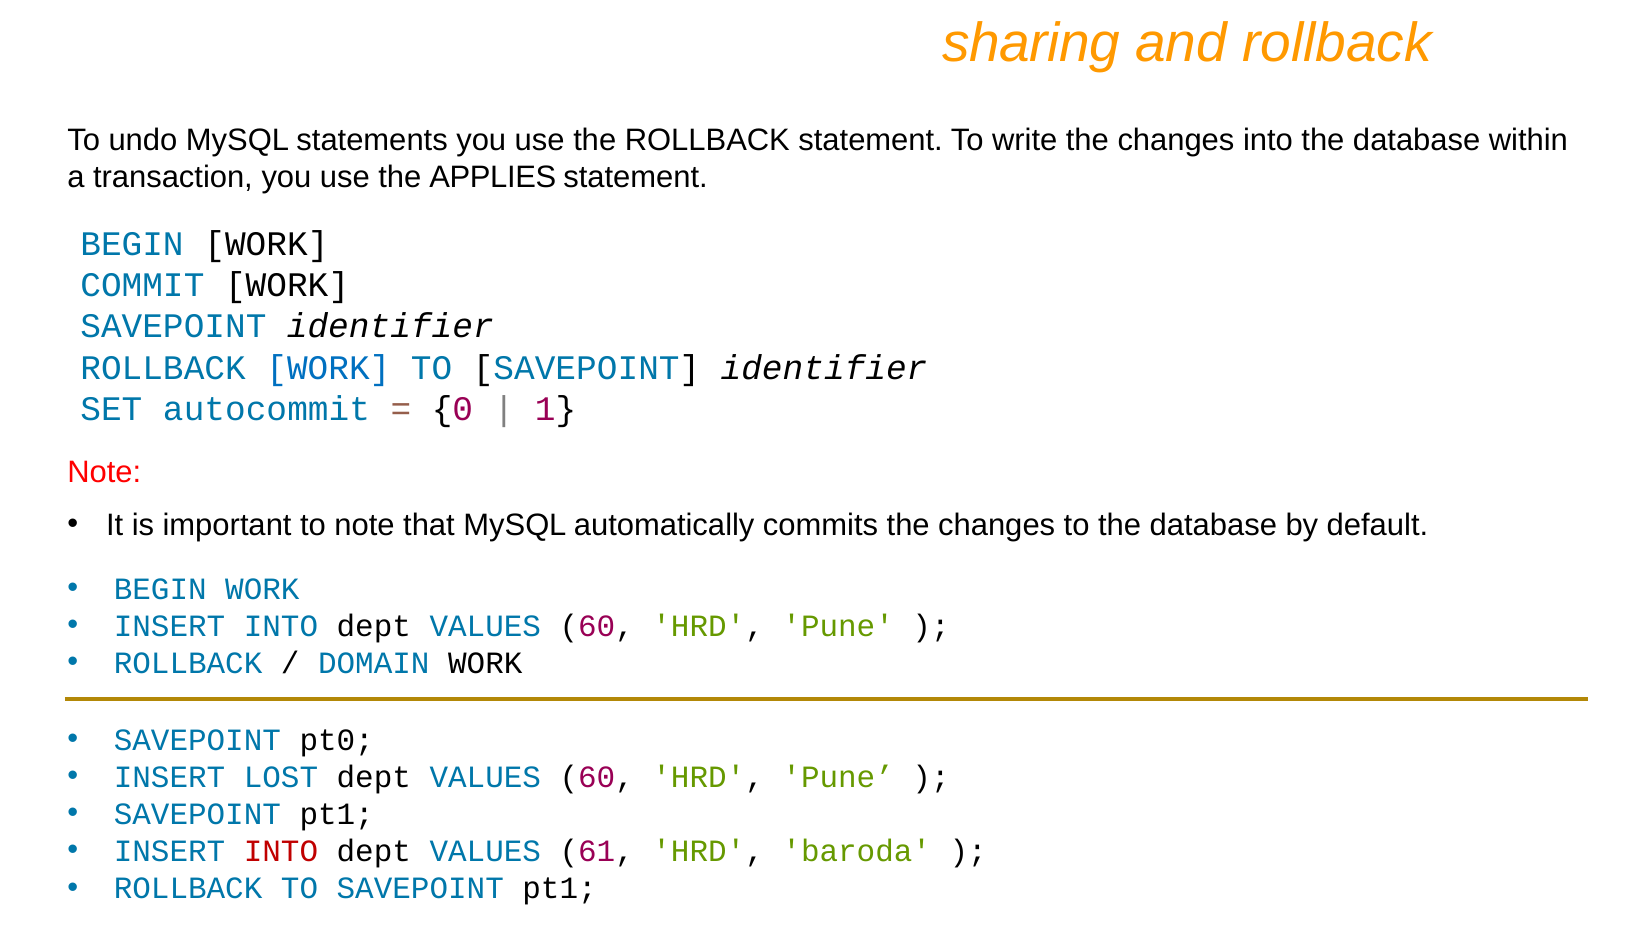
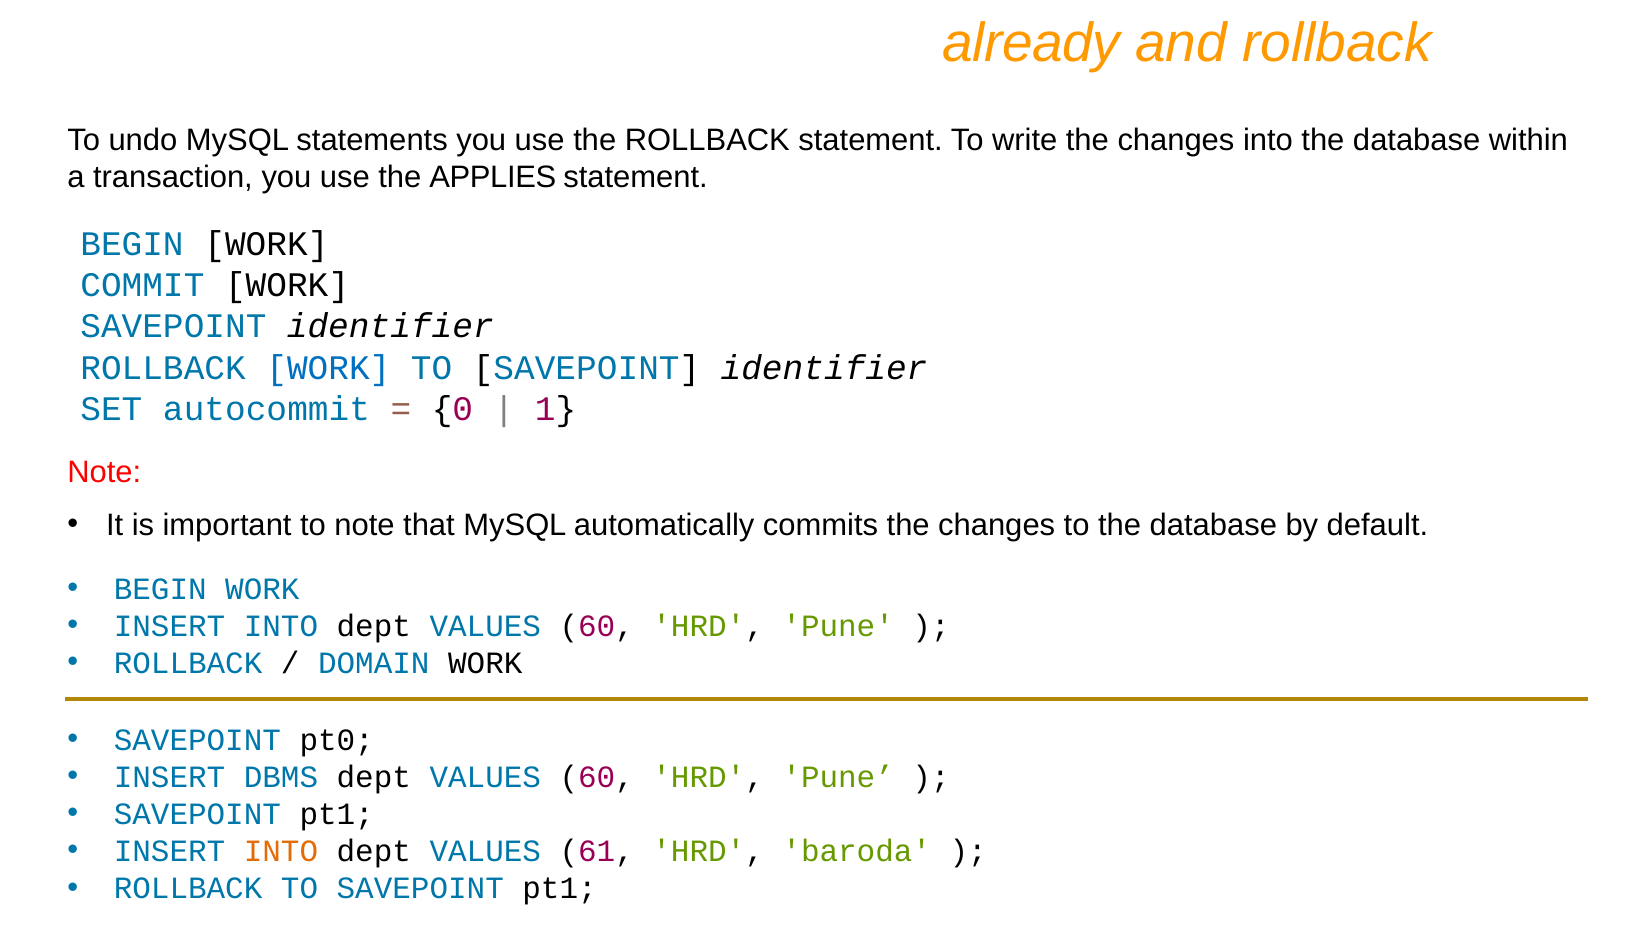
sharing: sharing -> already
LOST: LOST -> DBMS
INTO at (281, 851) colour: red -> orange
